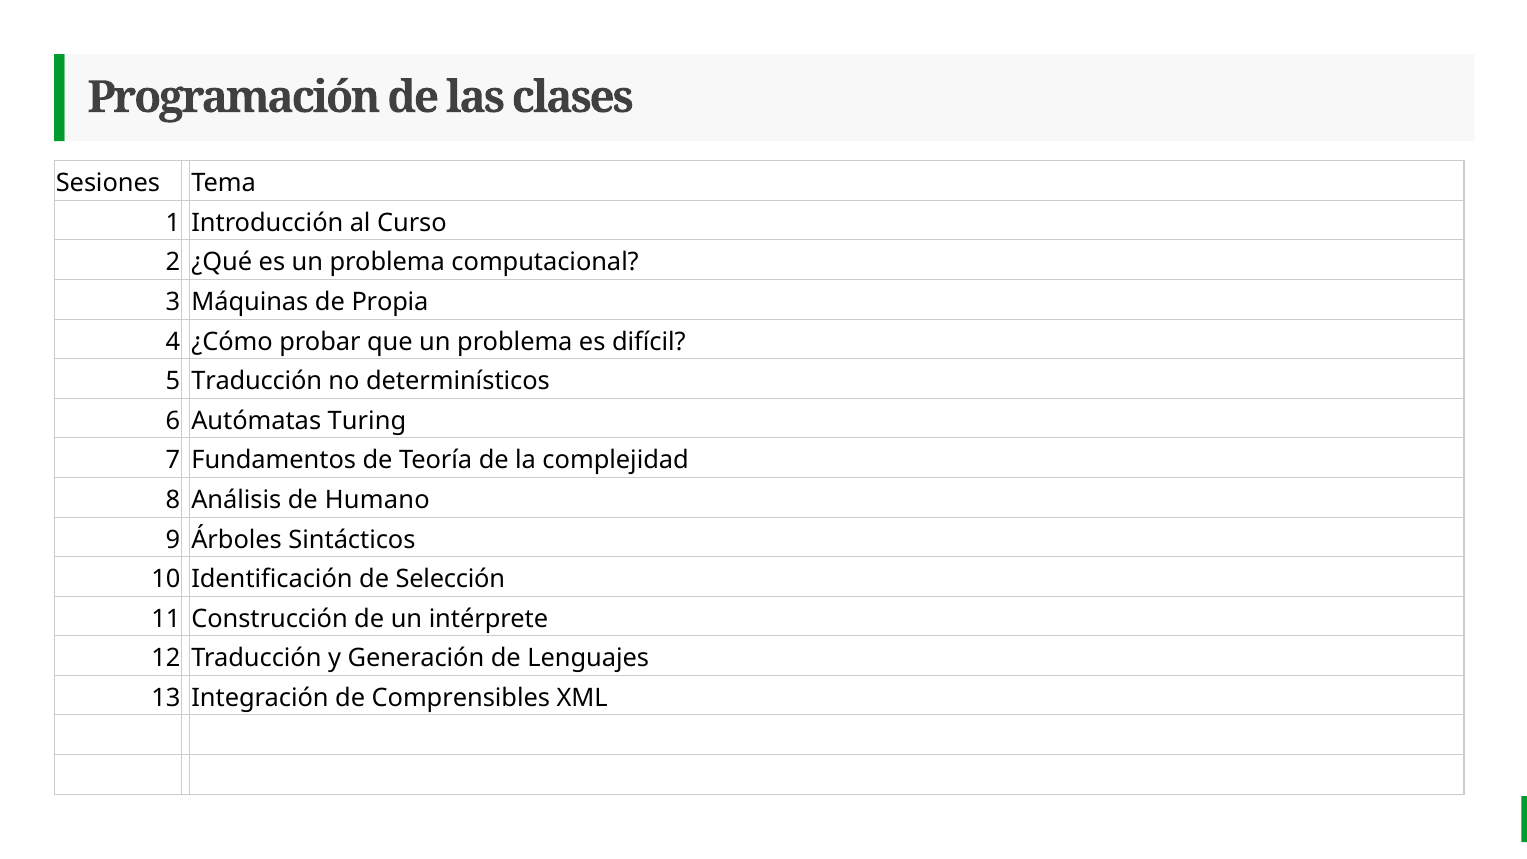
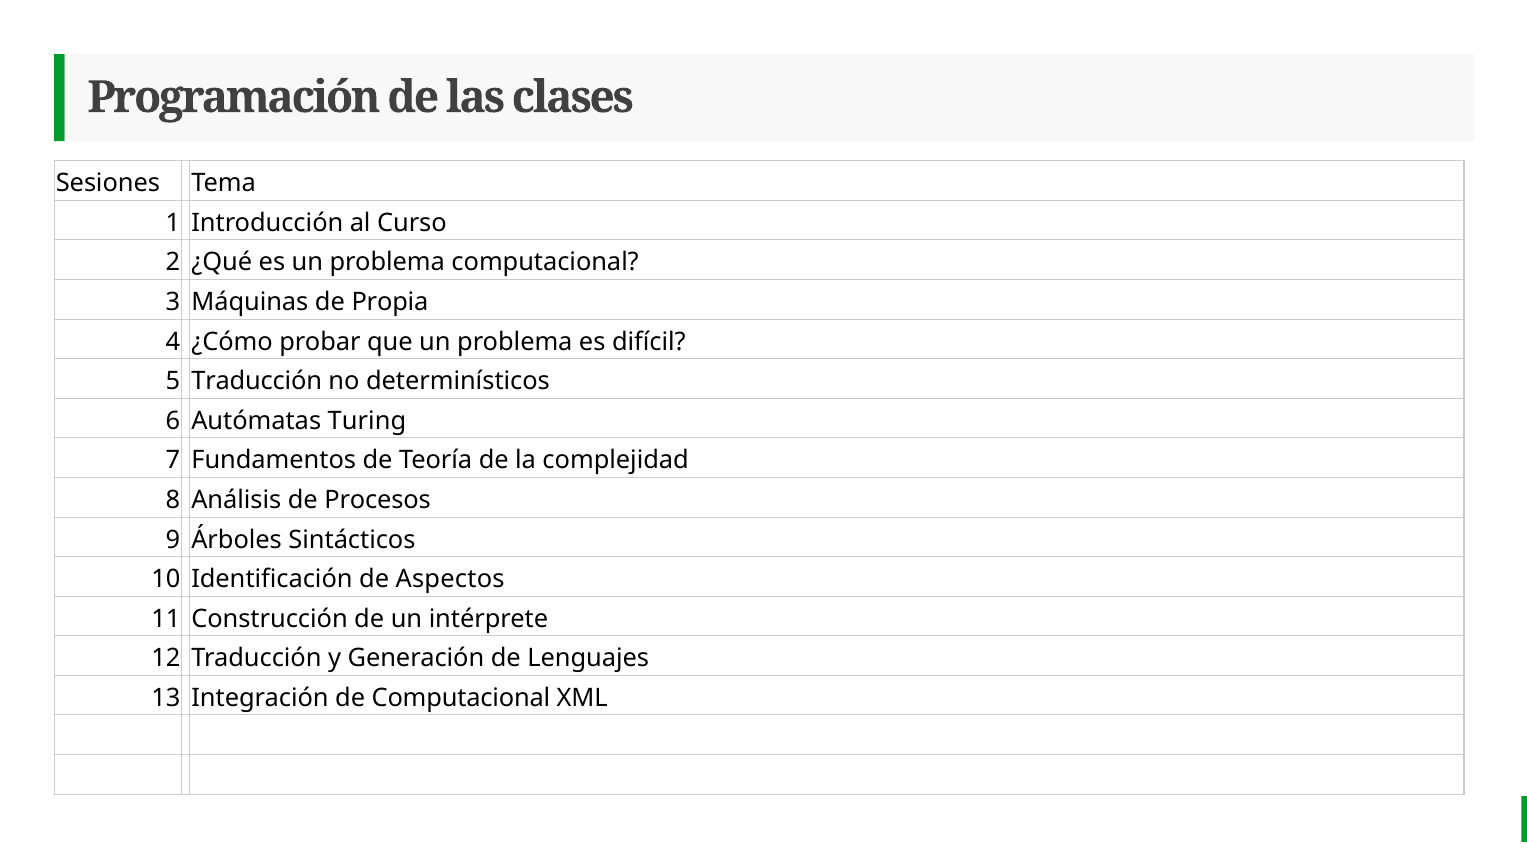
Humano: Humano -> Procesos
Selección: Selección -> Aspectos
de Comprensibles: Comprensibles -> Computacional
